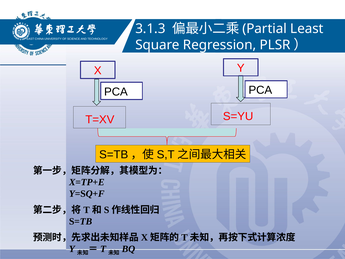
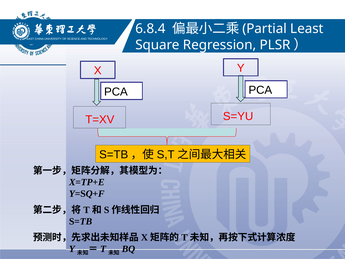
3.1.3: 3.1.3 -> 6.8.4
